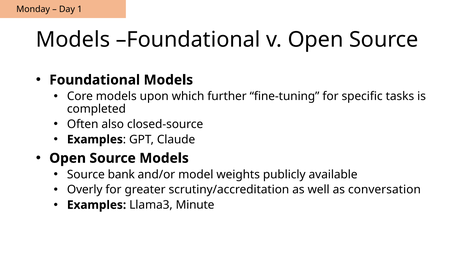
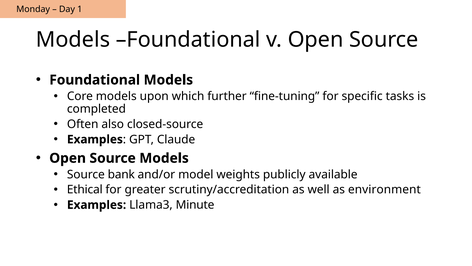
Overly: Overly -> Ethical
conversation: conversation -> environment
